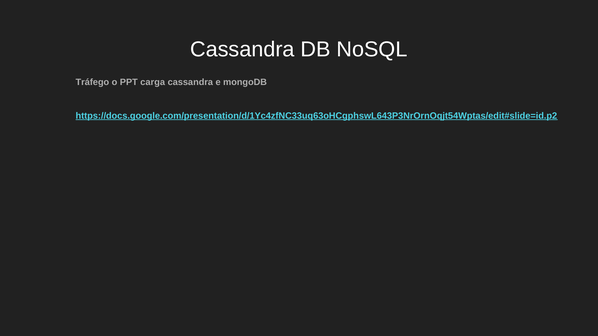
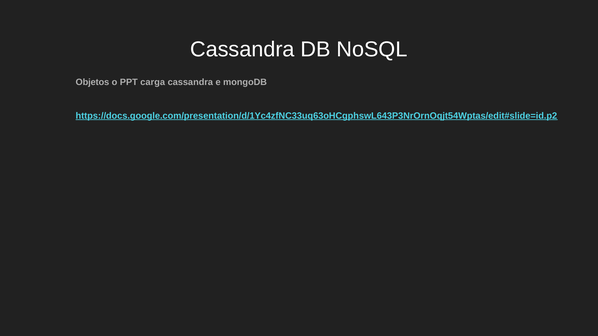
Tráfego: Tráfego -> Objetos
